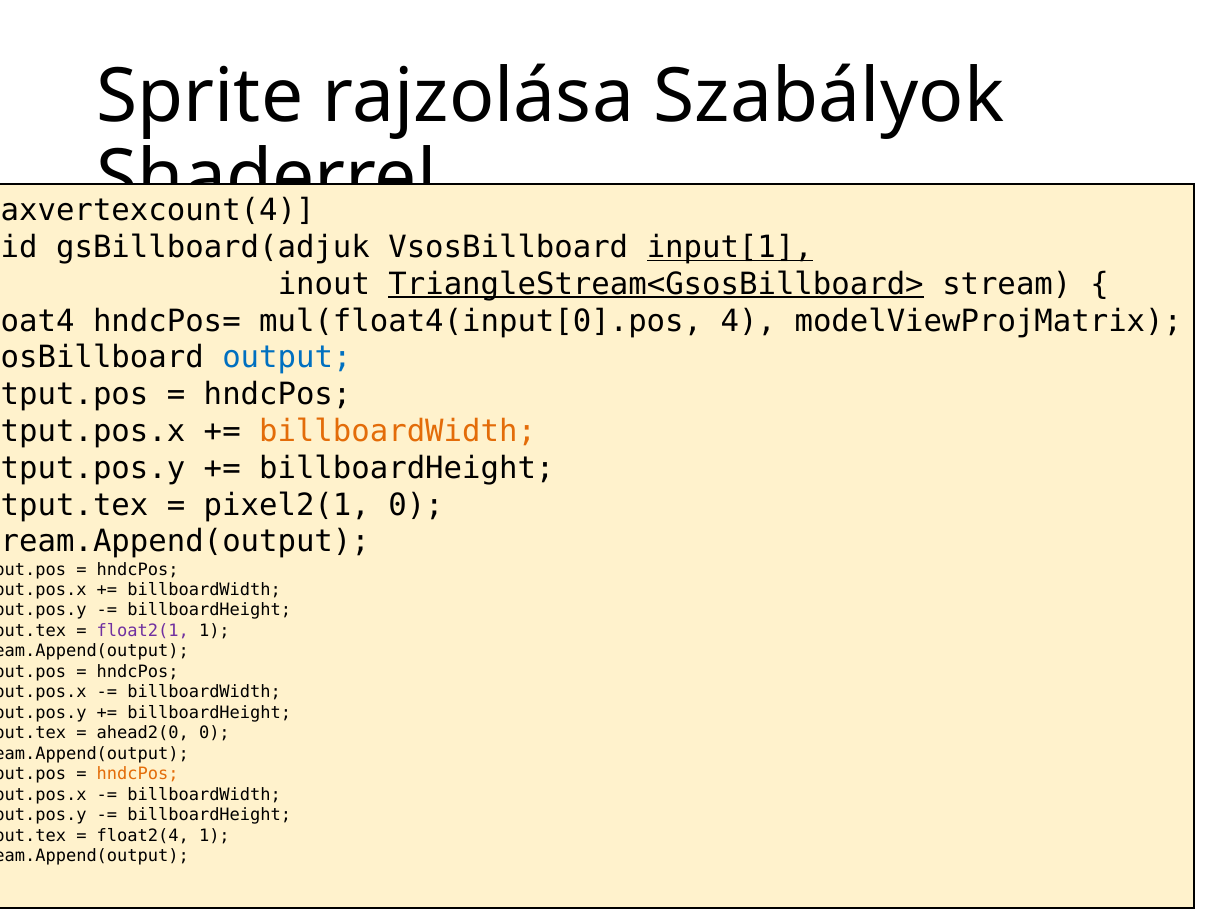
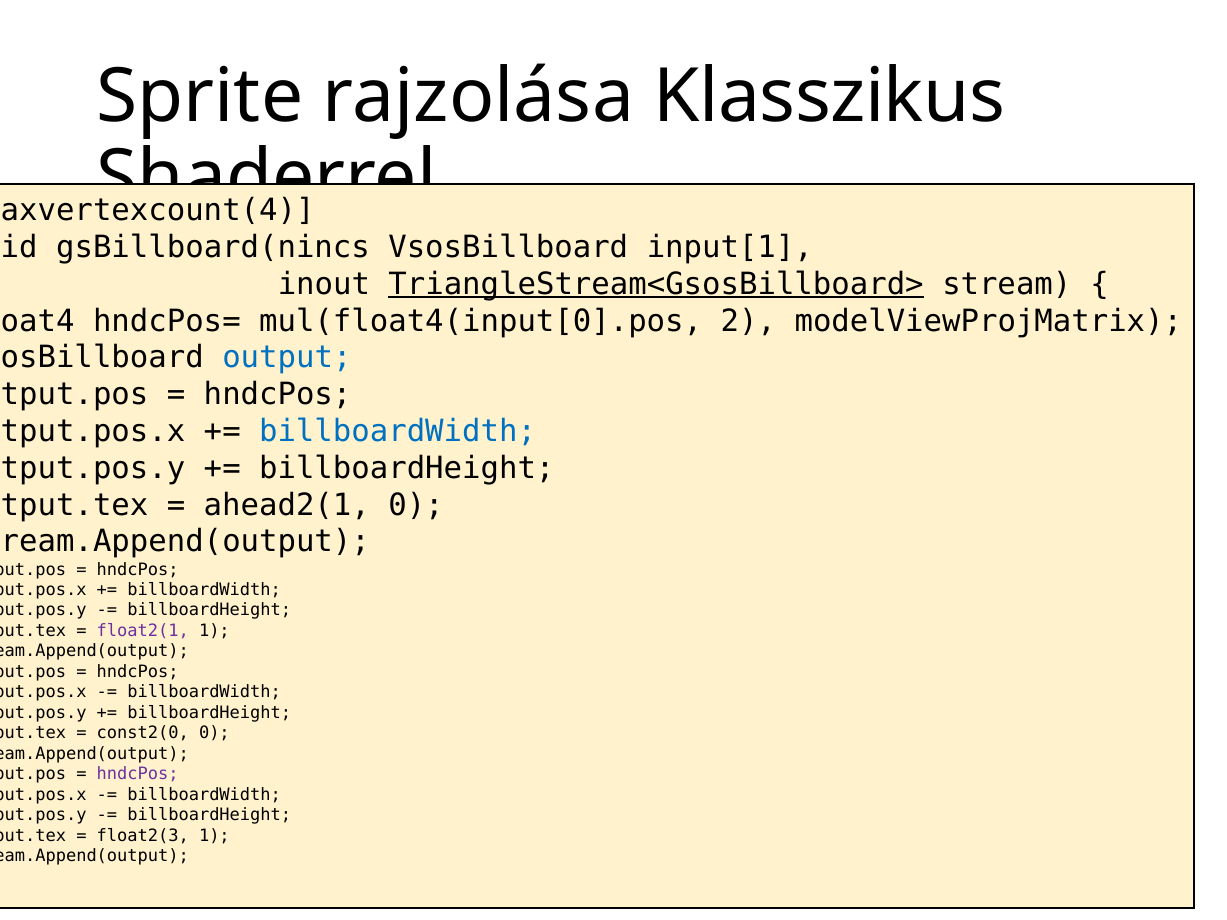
Szabályok: Szabályok -> Klasszikus
gsBillboard(adjuk: gsBillboard(adjuk -> gsBillboard(nincs
input[1 underline: present -> none
4: 4 -> 2
billboardWidth at (398, 431) colour: orange -> blue
pixel2(1: pixel2(1 -> ahead2(1
ahead2(0: ahead2(0 -> const2(0
hndcPos at (138, 774) colour: orange -> purple
float2(4: float2(4 -> float2(3
